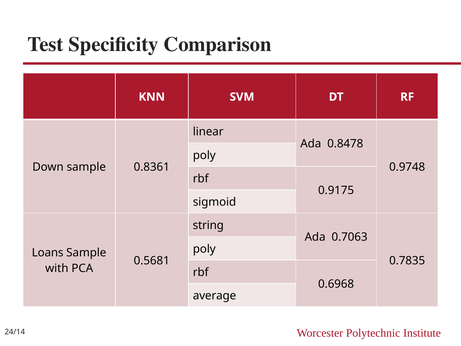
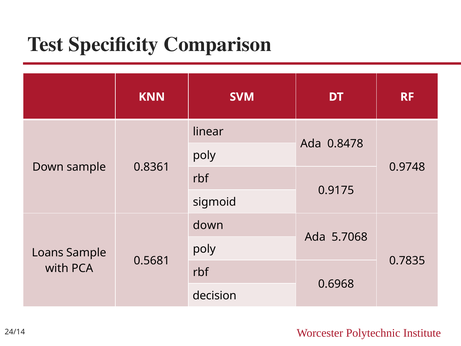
string at (208, 225): string -> down
0.7063: 0.7063 -> 5.7068
average: average -> decision
